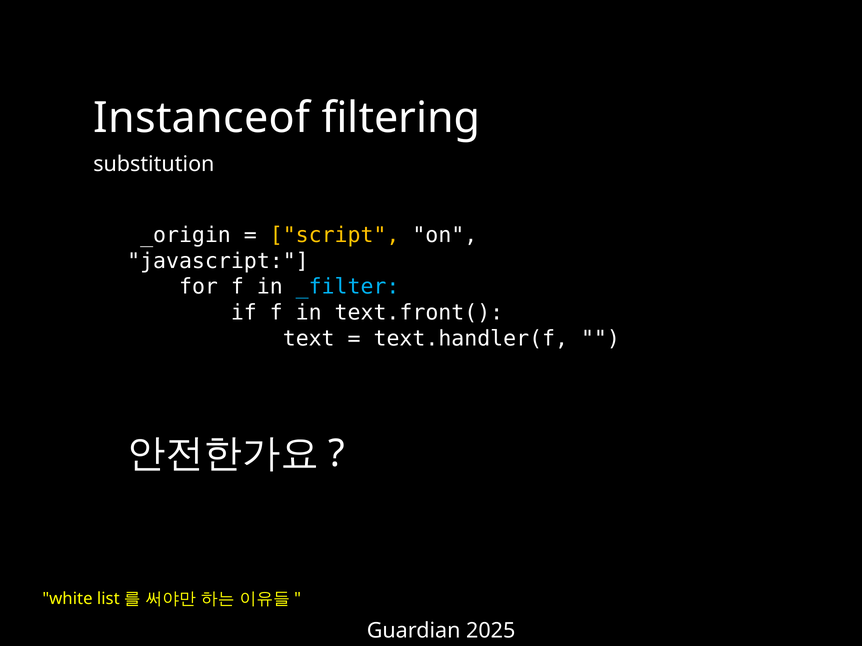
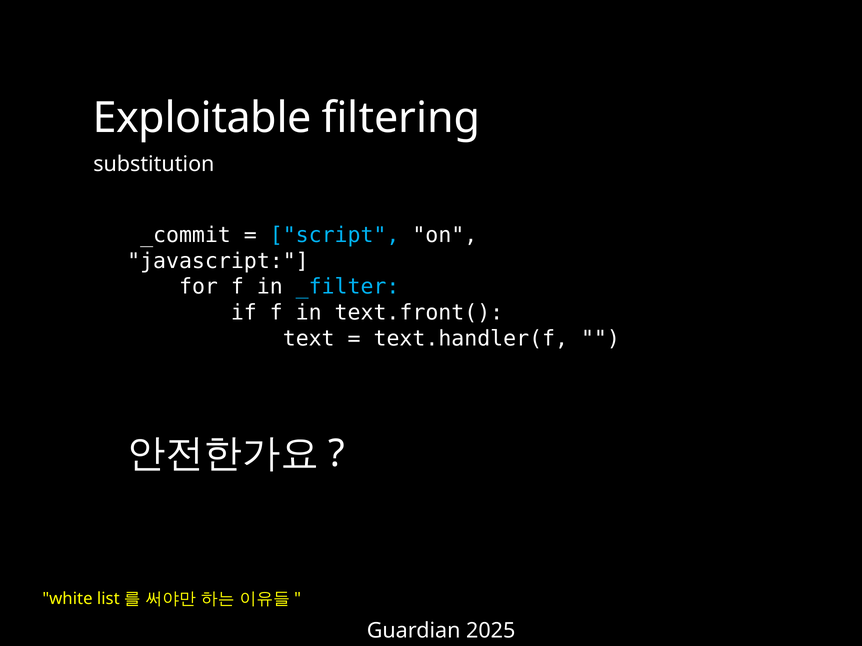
Instanceof: Instanceof -> Exploitable
_origin: _origin -> _commit
script colour: yellow -> light blue
